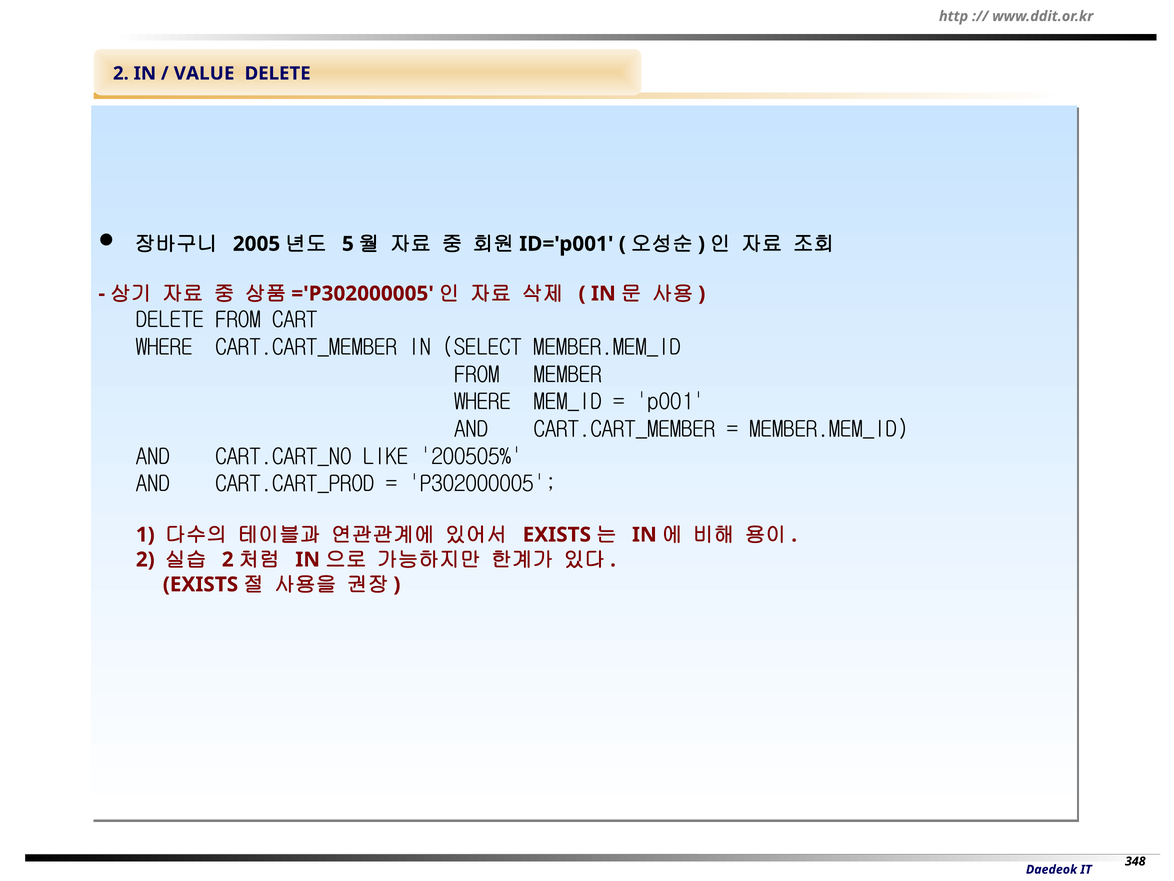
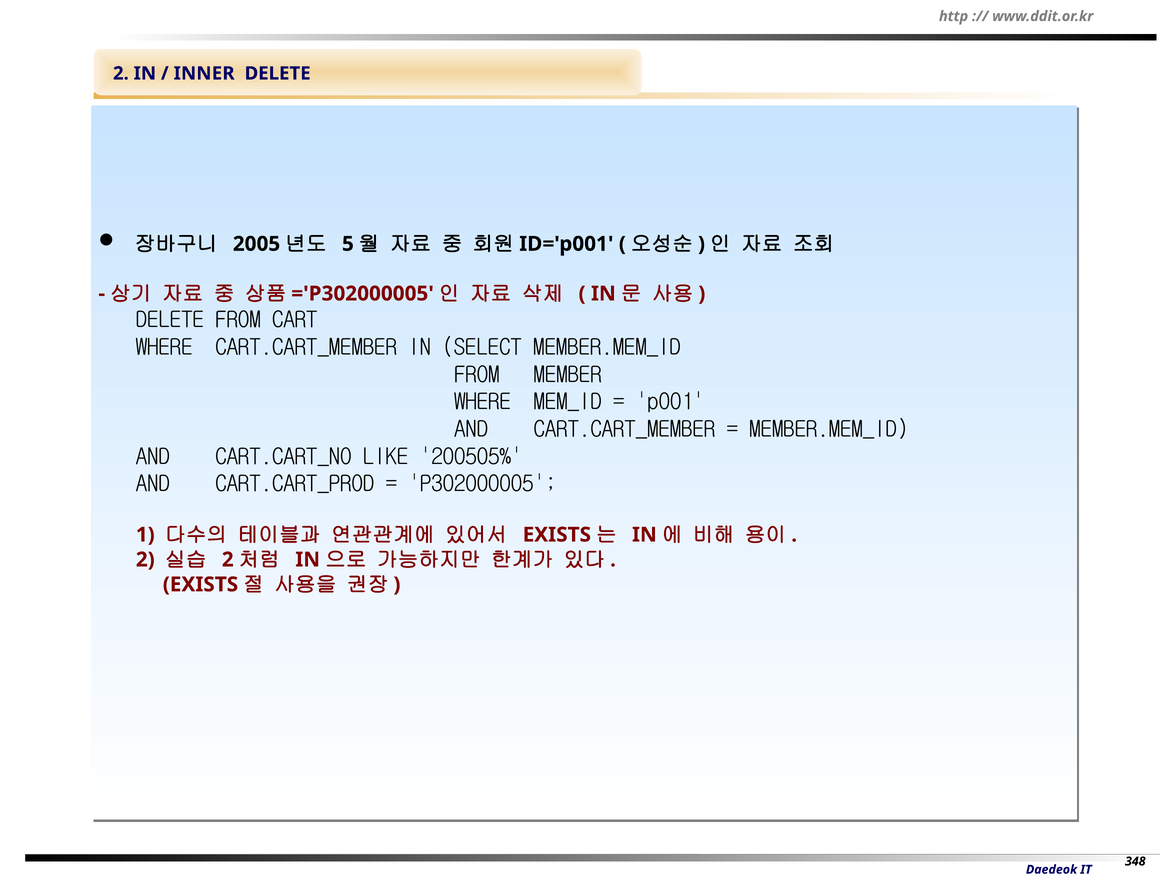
VALUE: VALUE -> INNER
